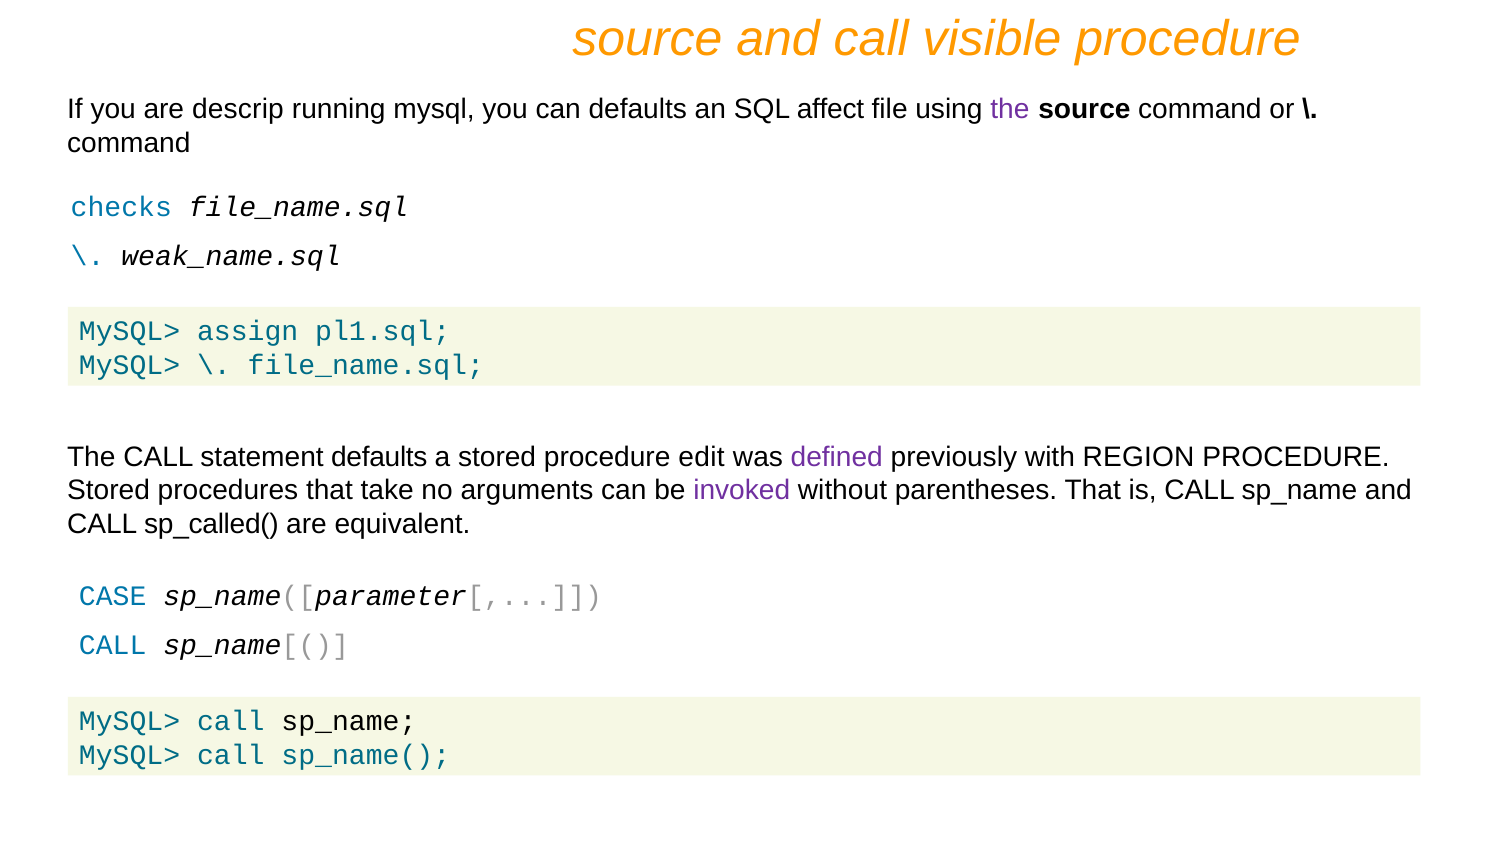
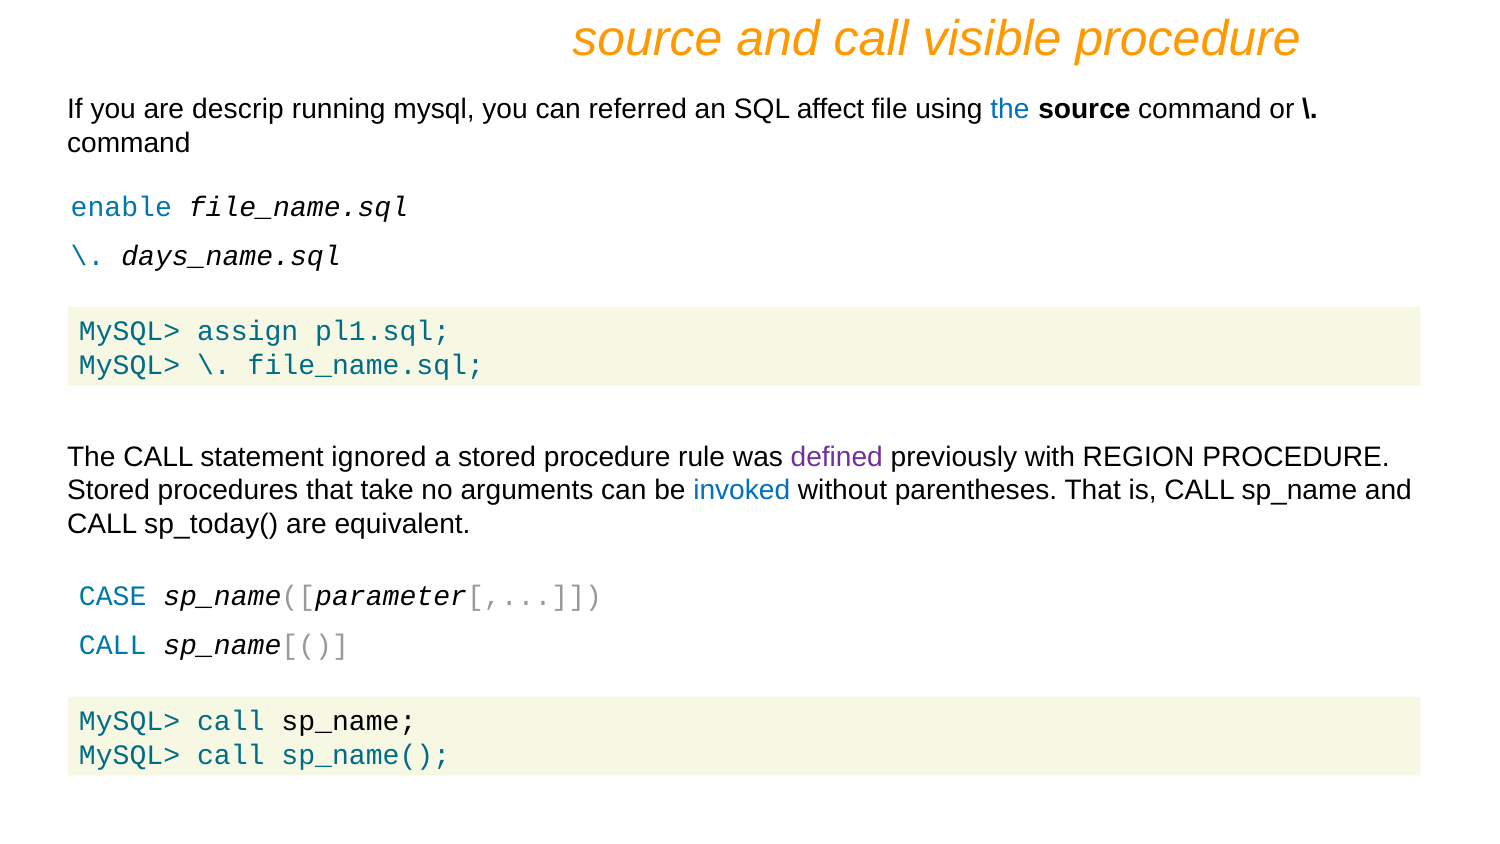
can defaults: defaults -> referred
the at (1010, 110) colour: purple -> blue
checks: checks -> enable
weak_name.sql: weak_name.sql -> days_name.sql
statement defaults: defaults -> ignored
edit: edit -> rule
invoked colour: purple -> blue
sp_called(: sp_called( -> sp_today(
